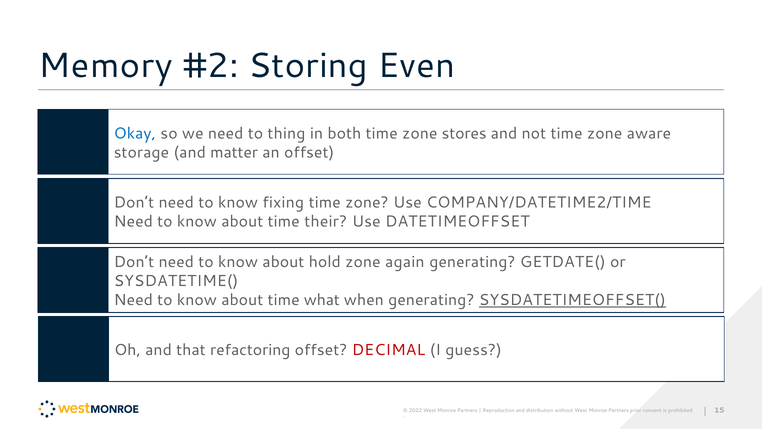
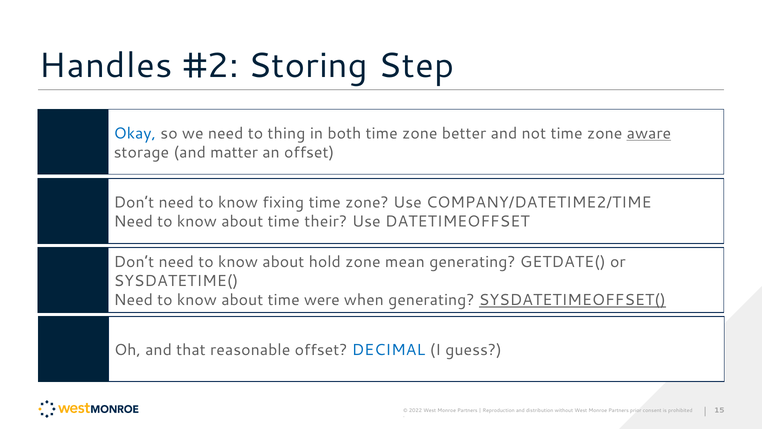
Memory: Memory -> Handles
Even: Even -> Step
stores: stores -> better
aware underline: none -> present
again: again -> mean
what: what -> were
refactoring: refactoring -> reasonable
DECIMAL colour: red -> blue
